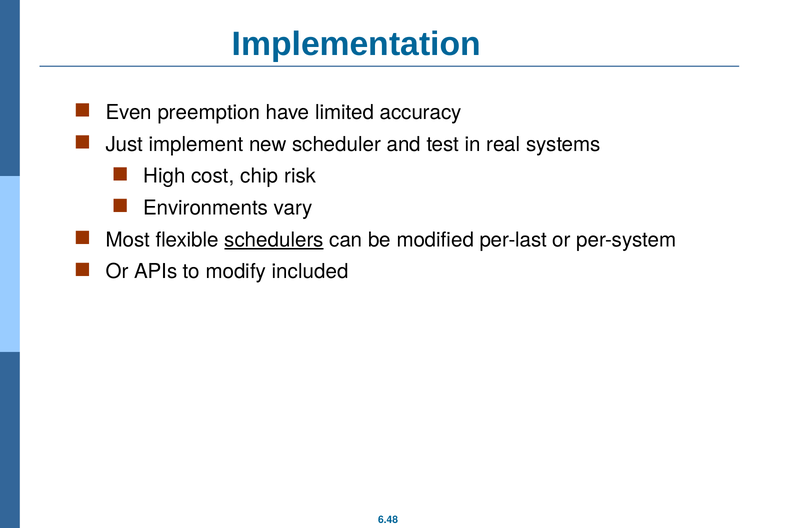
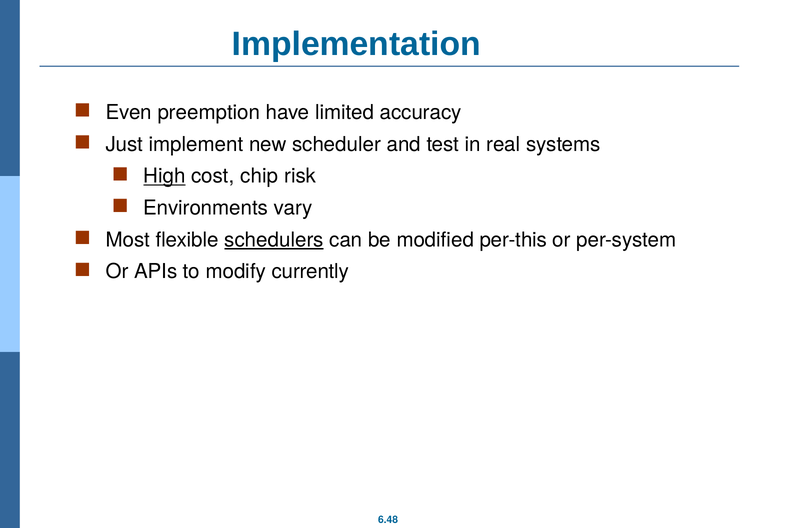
High underline: none -> present
per-last: per-last -> per-this
included: included -> currently
